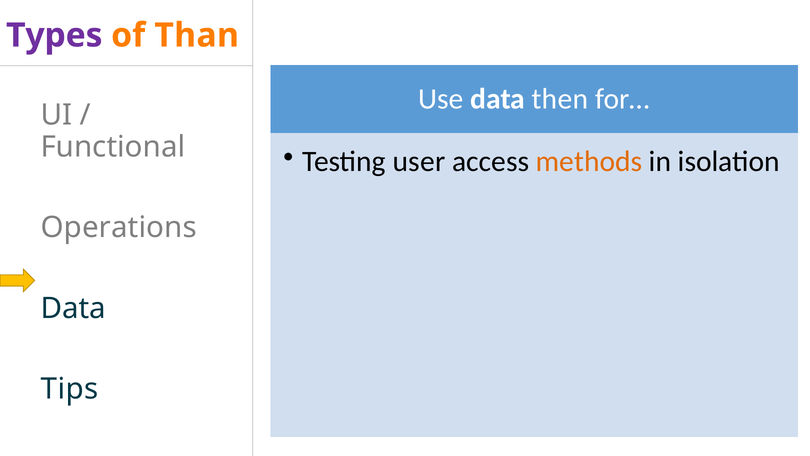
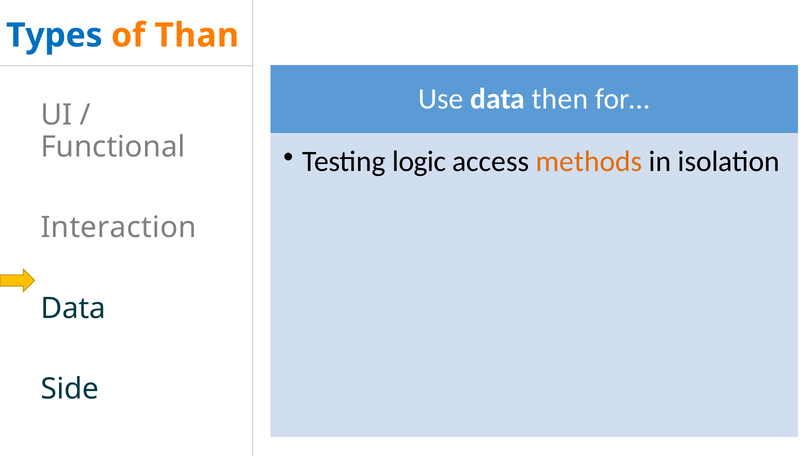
Types colour: purple -> blue
user: user -> logic
Operations: Operations -> Interaction
Tips: Tips -> Side
